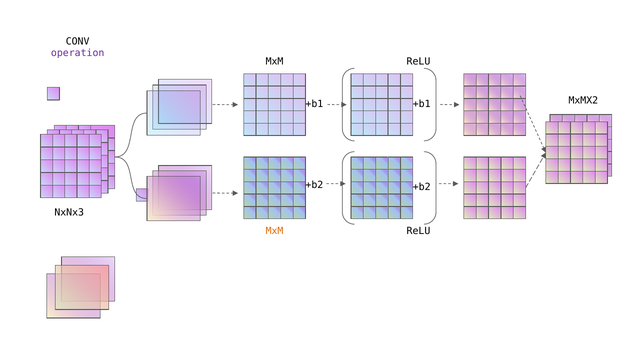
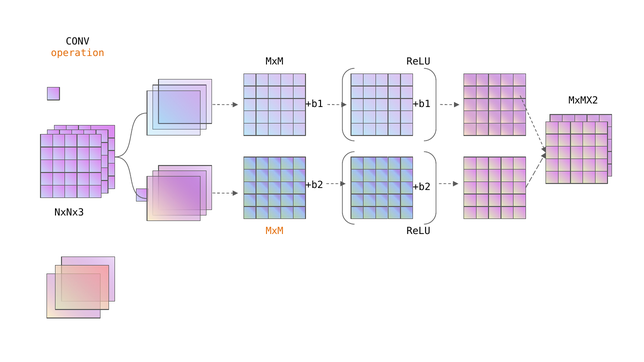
operation colour: purple -> orange
